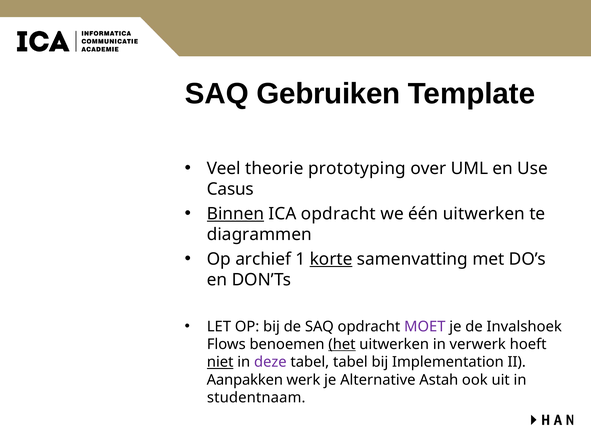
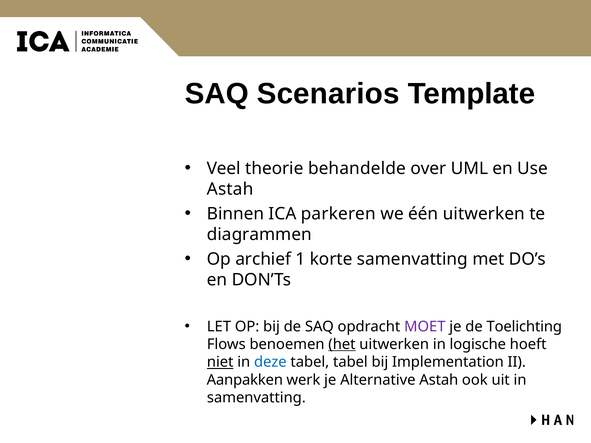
Gebruiken: Gebruiken -> Scenarios
prototyping: prototyping -> behandelde
Casus at (230, 189): Casus -> Astah
Binnen underline: present -> none
ICA opdracht: opdracht -> parkeren
korte underline: present -> none
Invalshoek: Invalshoek -> Toelichting
verwerk: verwerk -> logische
deze colour: purple -> blue
studentnaam at (256, 398): studentnaam -> samenvatting
